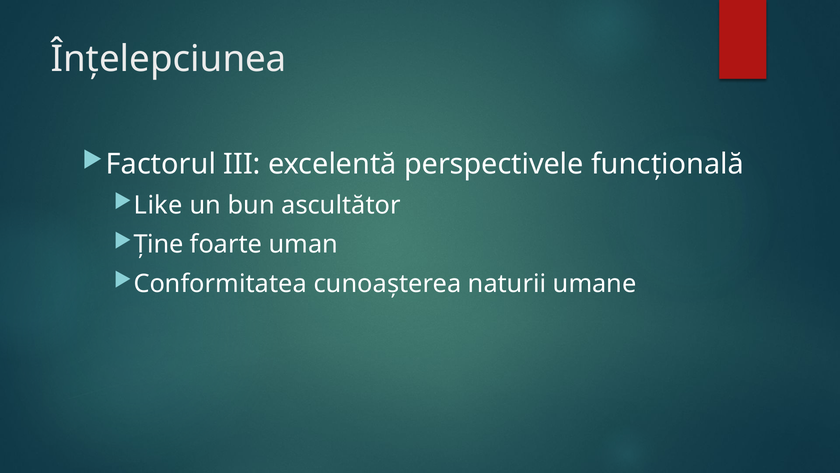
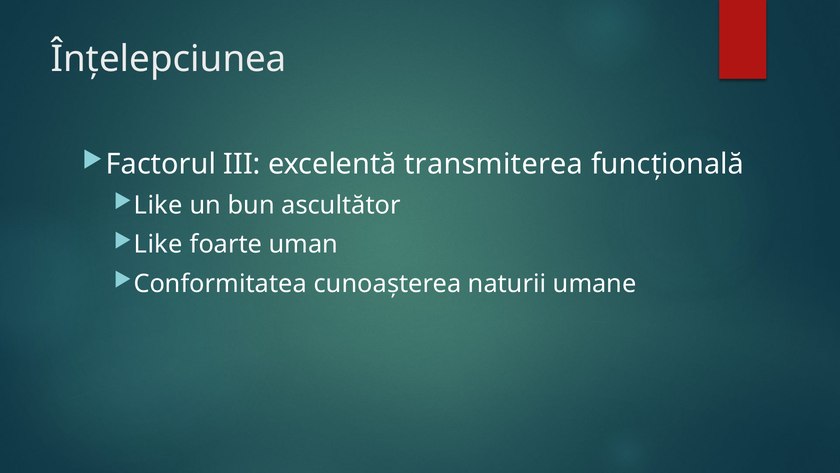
perspectivele: perspectivele -> transmiterea
Ține at (158, 244): Ține -> Like
